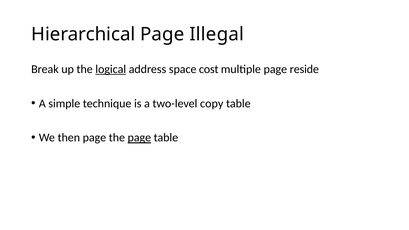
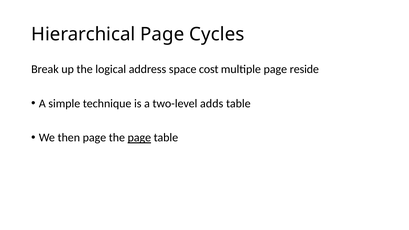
Illegal: Illegal -> Cycles
logical underline: present -> none
copy: copy -> adds
